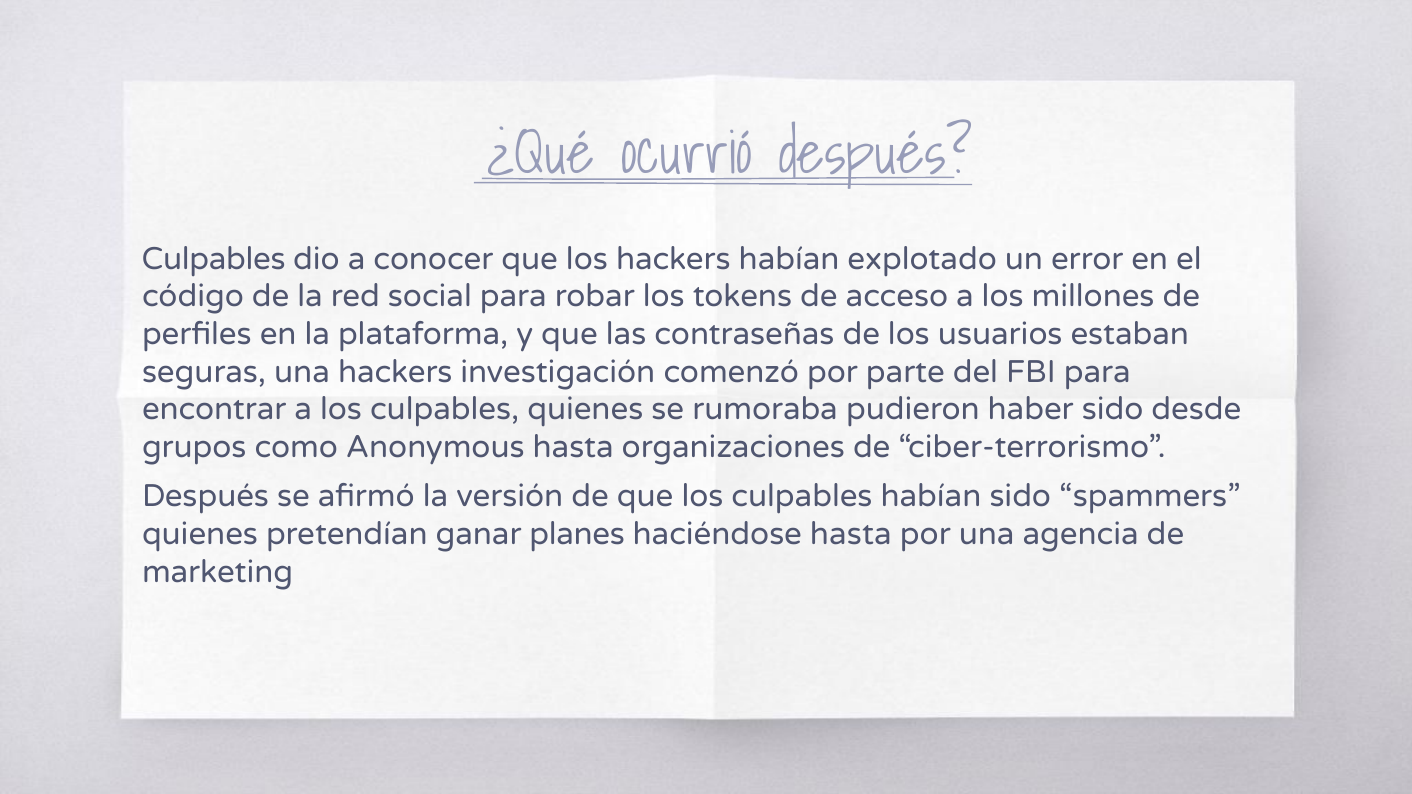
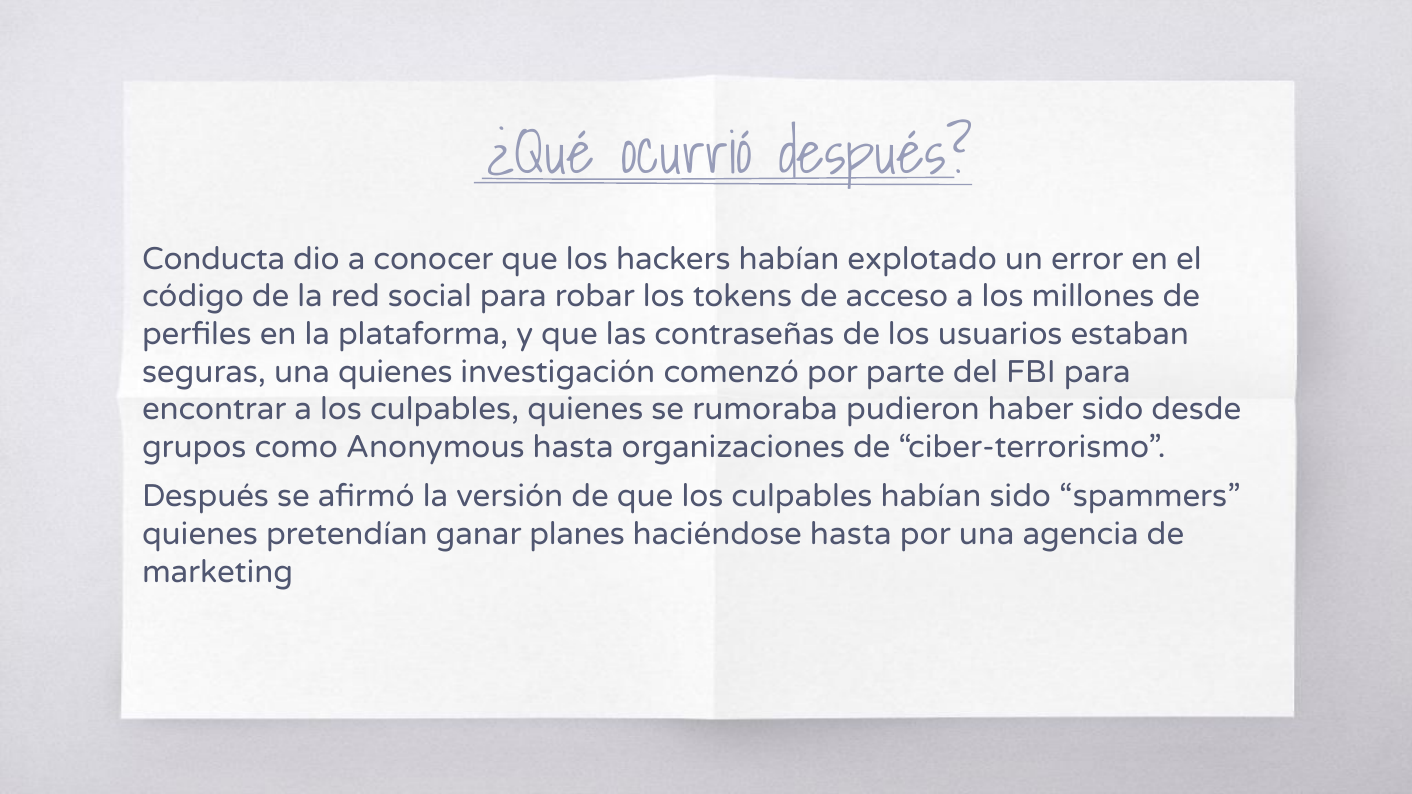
Culpables at (214, 259): Culpables -> Conducta
una hackers: hackers -> quienes
